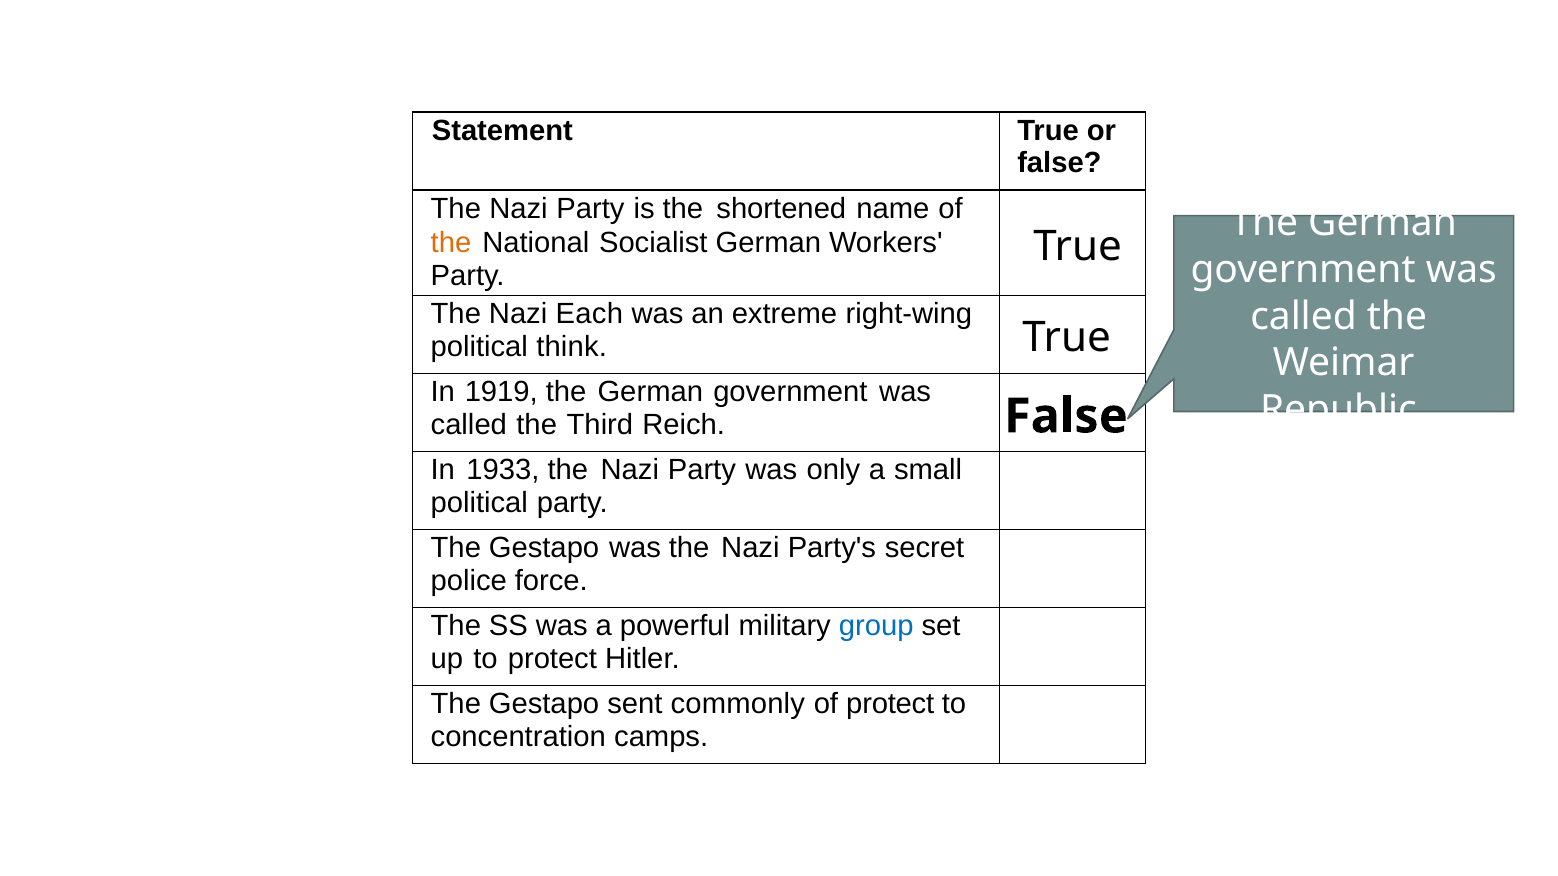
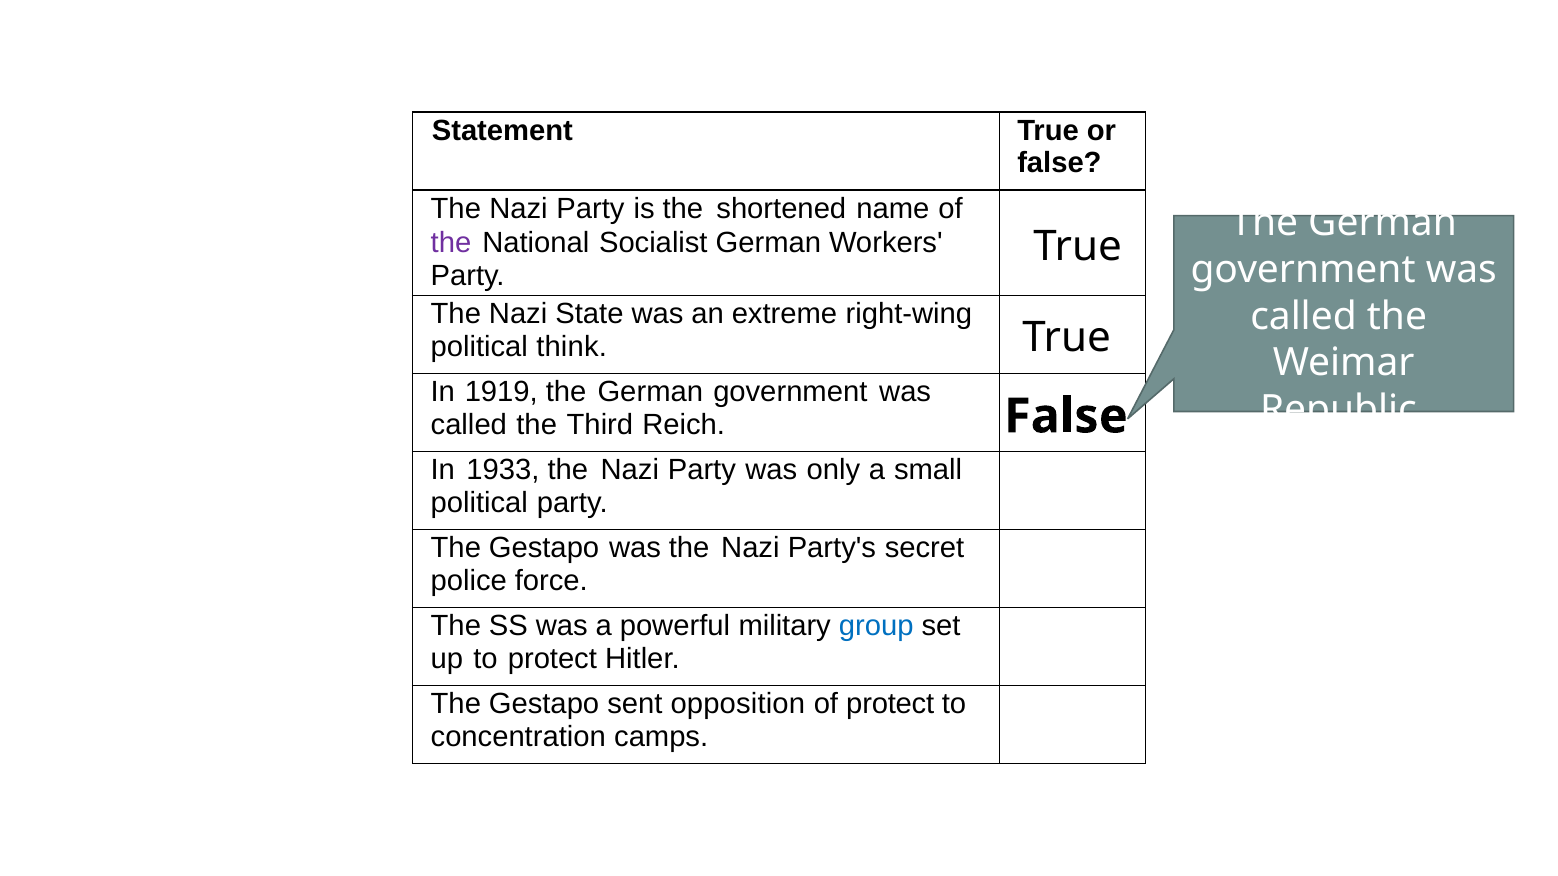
the at (451, 243) colour: orange -> purple
Each: Each -> State
commonly: commonly -> opposition
